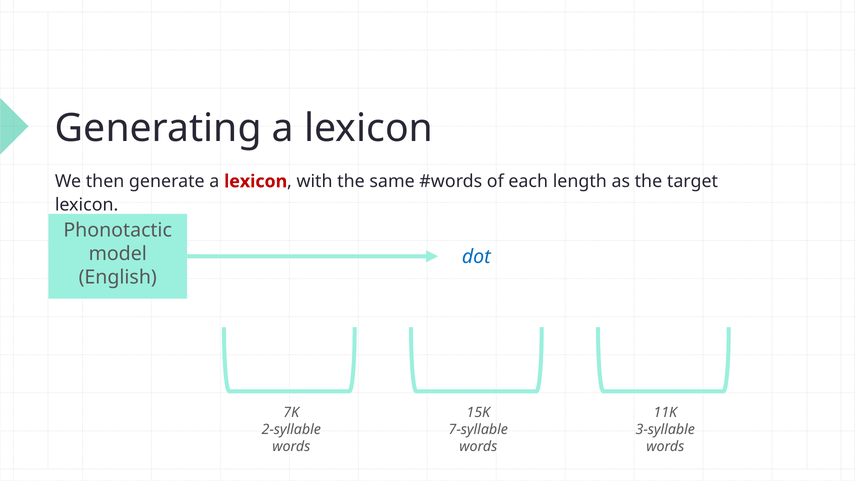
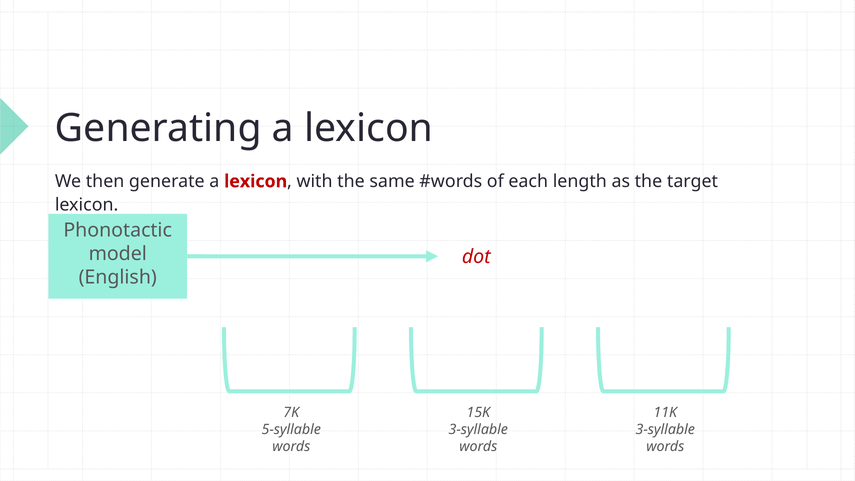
dot colour: blue -> red
2-syllable: 2-syllable -> 5-syllable
7-syllable at (478, 430): 7-syllable -> 3-syllable
